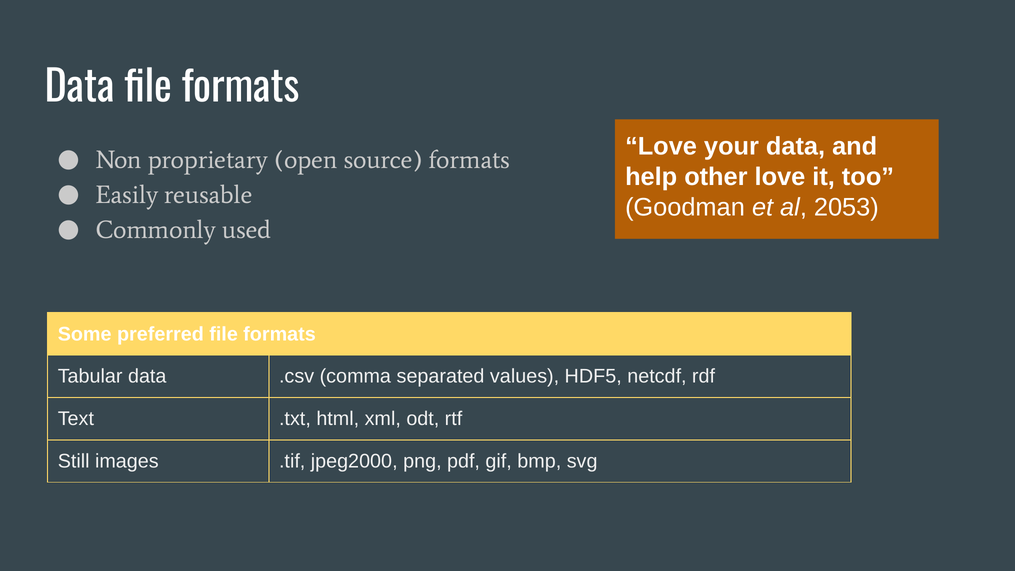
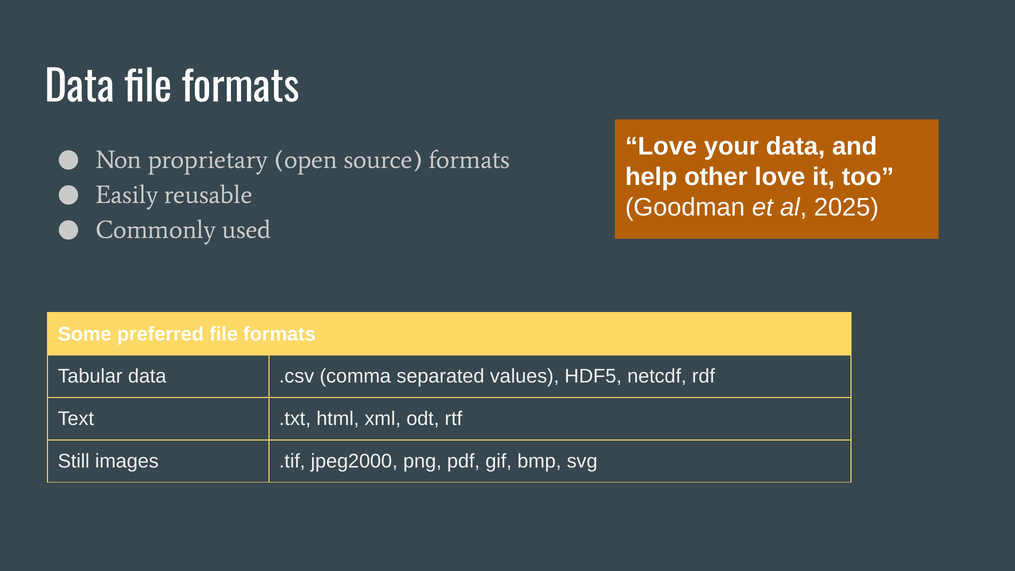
2053: 2053 -> 2025
